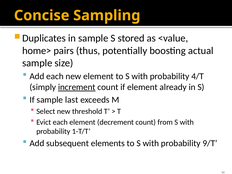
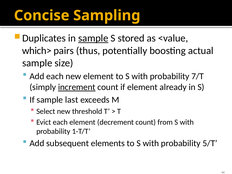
sample at (93, 38) underline: none -> present
home>: home> -> which>
4/T: 4/T -> 7/T
9/T: 9/T -> 5/T
